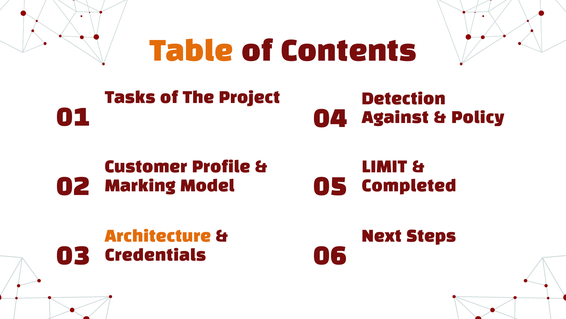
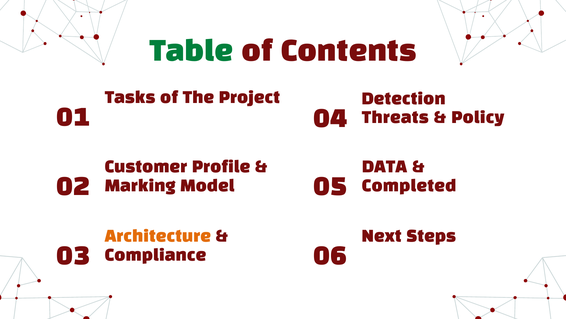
Table colour: orange -> green
Against: Against -> Threats
LIMIT: LIMIT -> DATA
Credentials: Credentials -> Compliance
